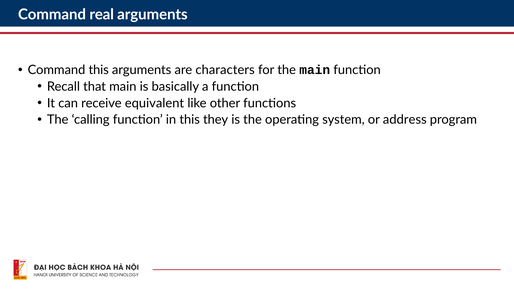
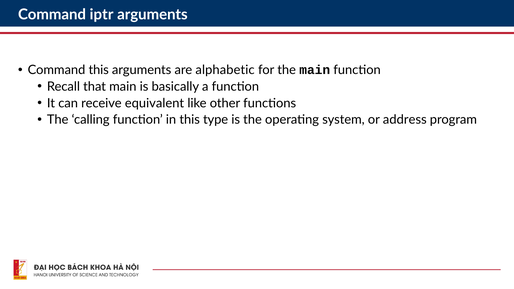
real: real -> iptr
characters: characters -> alphabetic
they: they -> type
